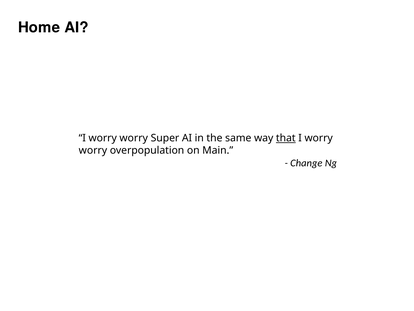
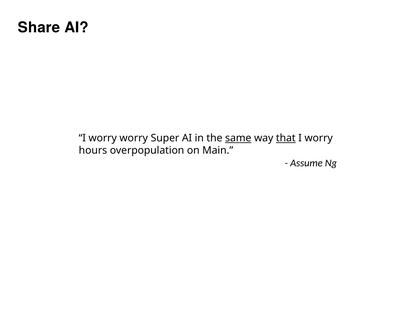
Home: Home -> Share
same underline: none -> present
worry at (93, 150): worry -> hours
Change: Change -> Assume
